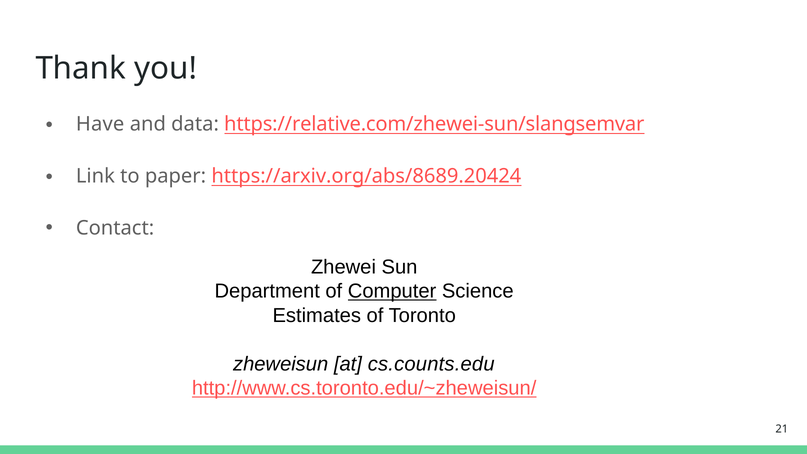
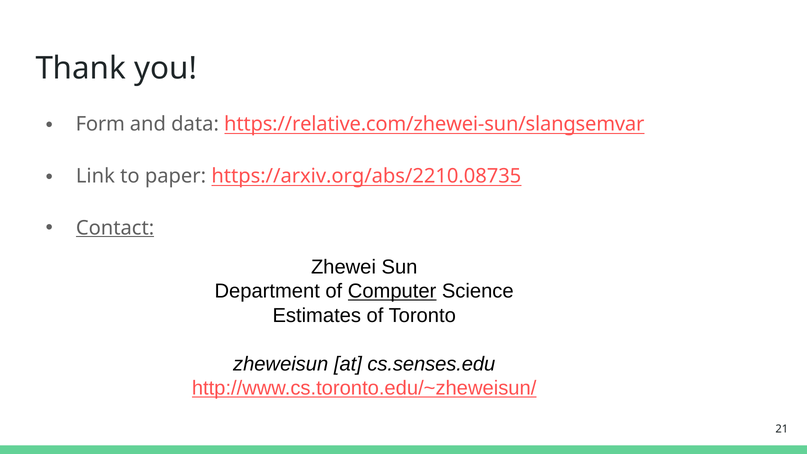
Have: Have -> Form
https://arxiv.org/abs/8689.20424: https://arxiv.org/abs/8689.20424 -> https://arxiv.org/abs/2210.08735
Contact underline: none -> present
cs.counts.edu: cs.counts.edu -> cs.senses.edu
